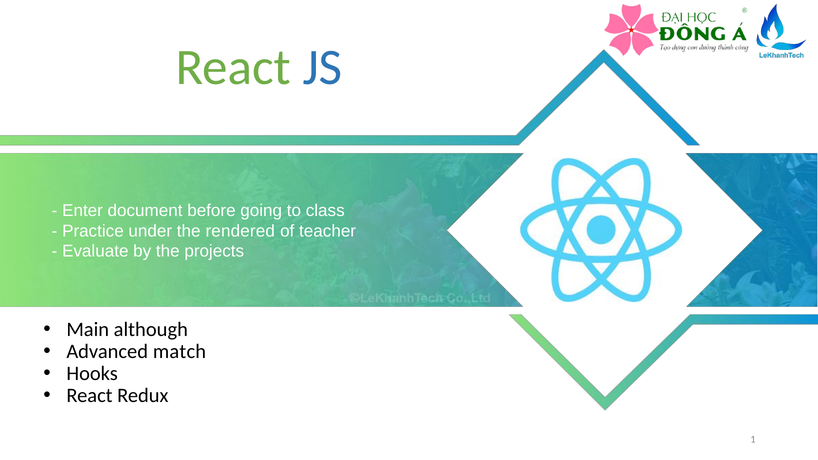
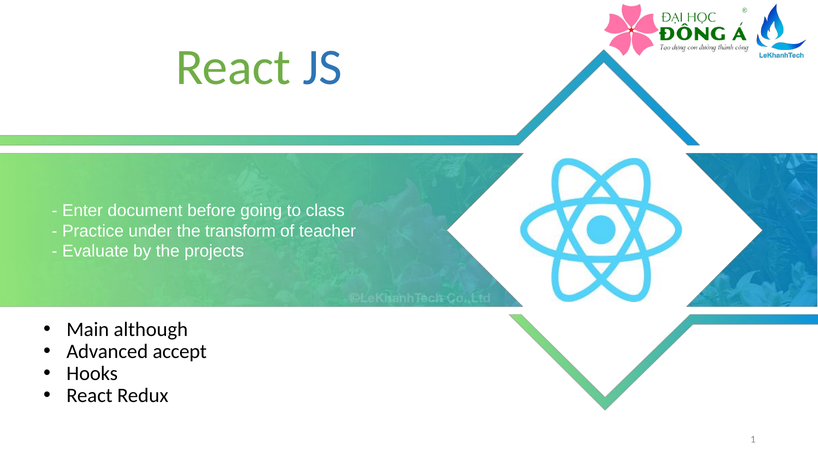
rendered: rendered -> transform
match: match -> accept
